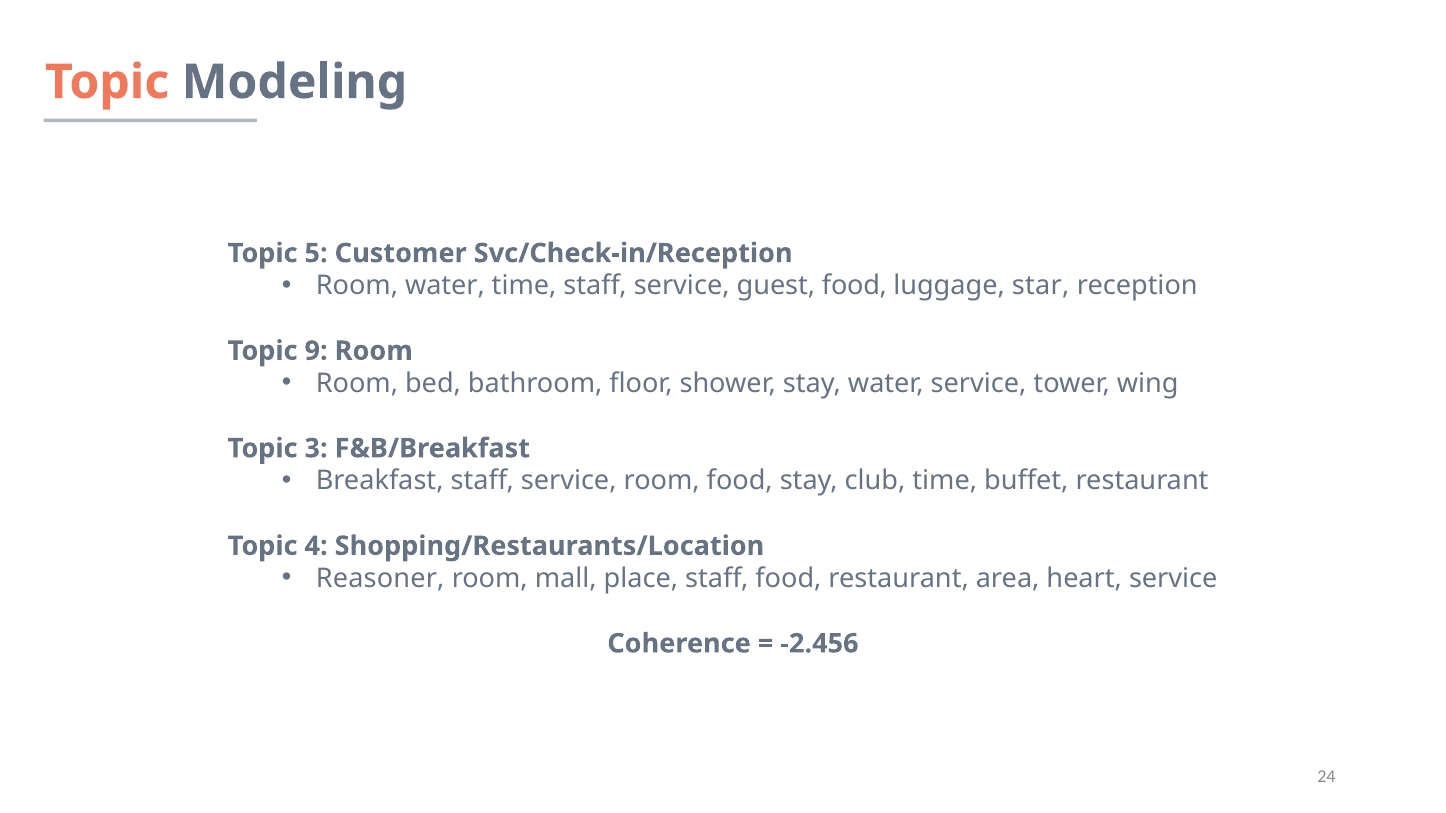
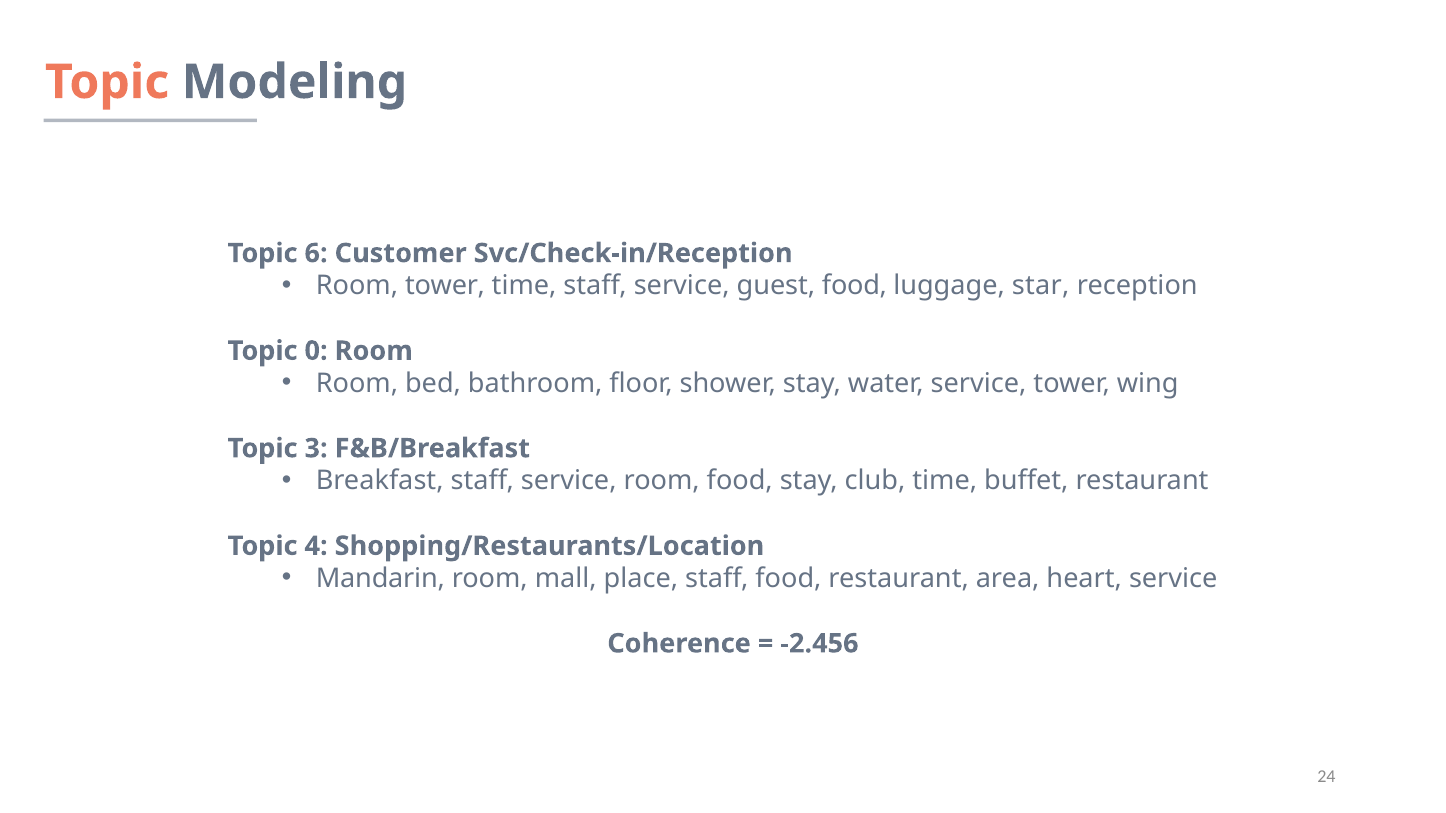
5: 5 -> 6
Room water: water -> tower
9: 9 -> 0
Reasoner: Reasoner -> Mandarin
